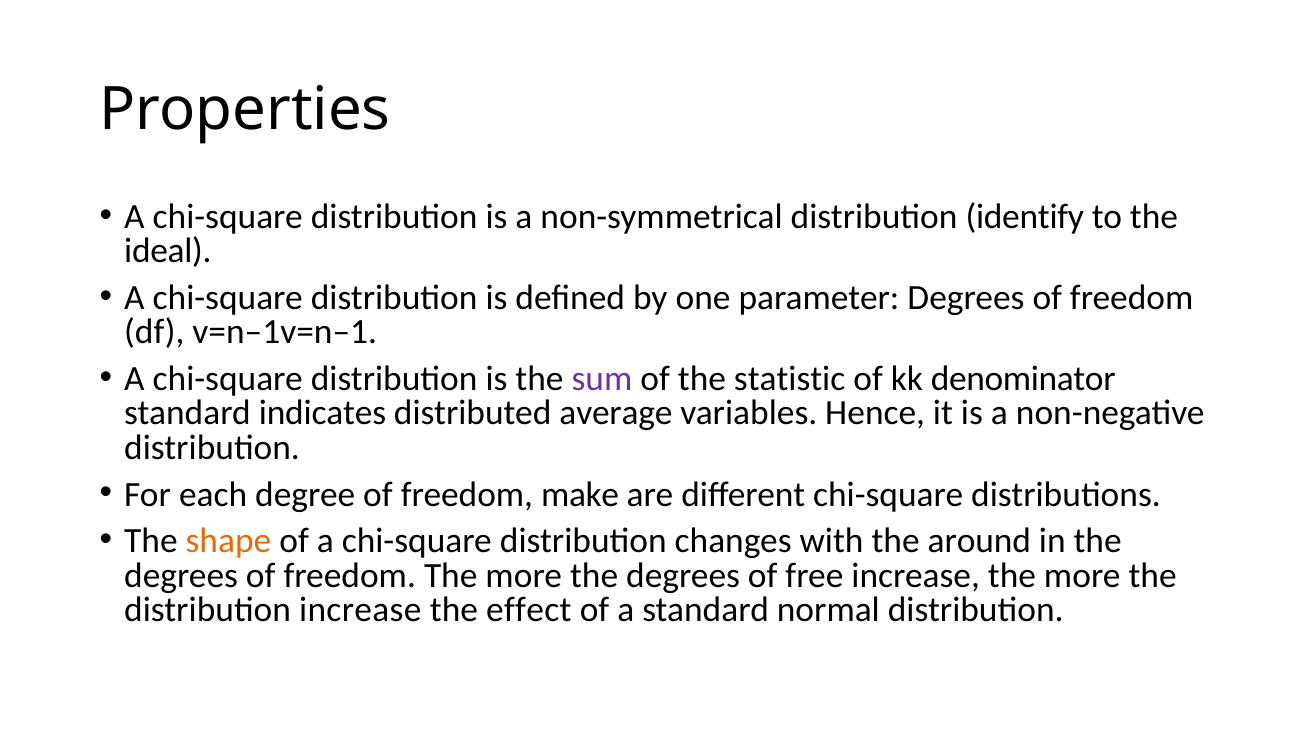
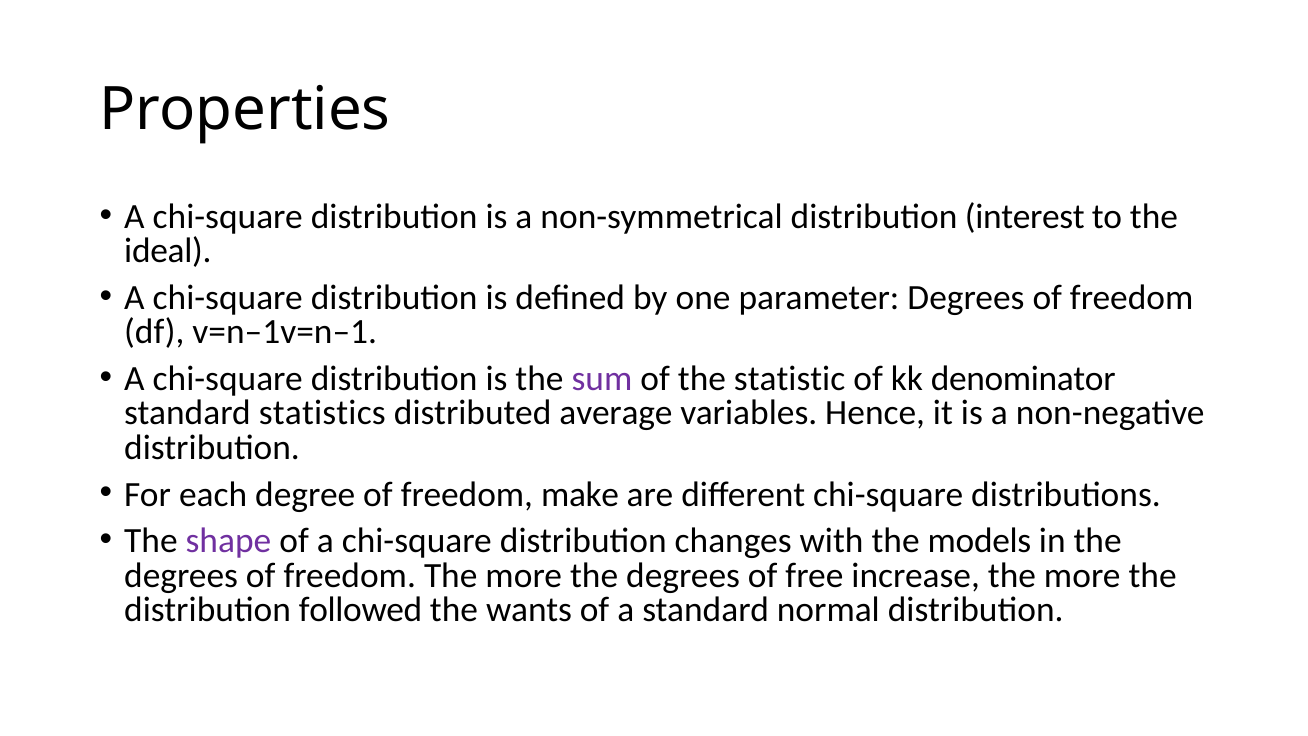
identify: identify -> interest
indicates: indicates -> statistics
shape colour: orange -> purple
around: around -> models
distribution increase: increase -> followed
effect: effect -> wants
